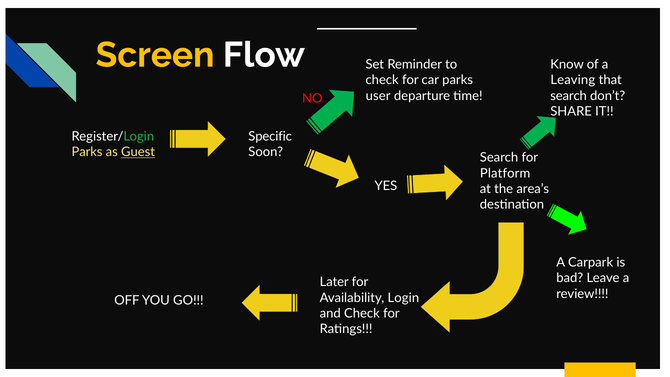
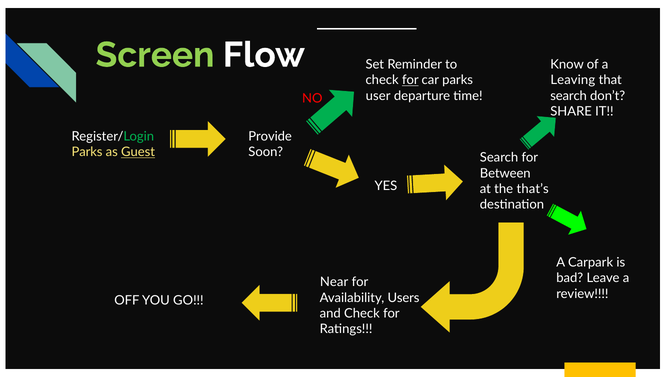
Screen colour: yellow -> light green
for at (410, 80) underline: none -> present
Specific: Specific -> Provide
Platform: Platform -> Between
area’s: area’s -> that’s
Later: Later -> Near
Login: Login -> Users
